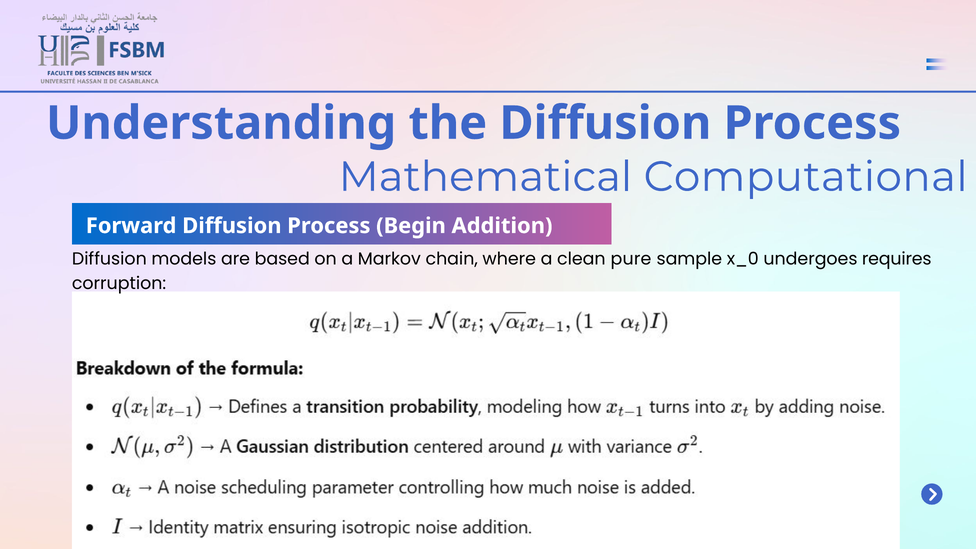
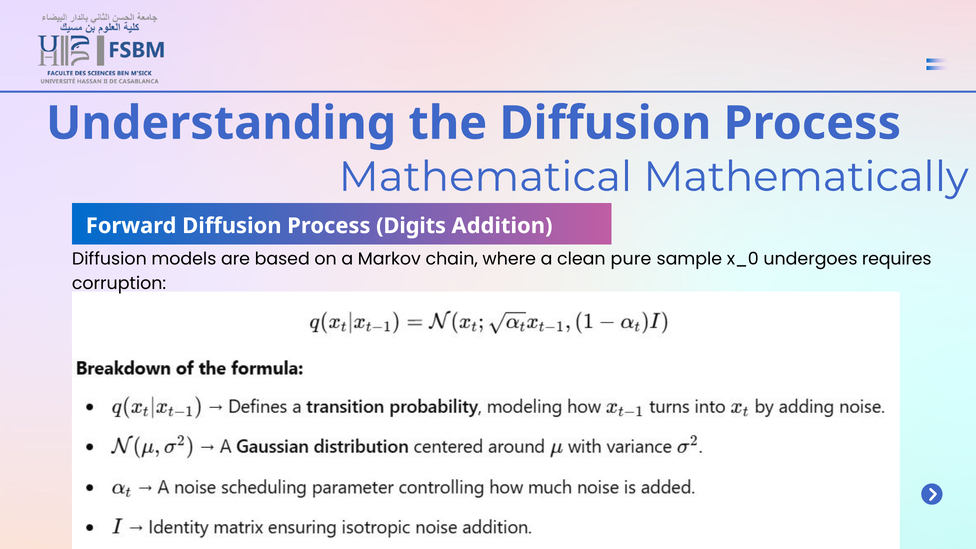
Computational: Computational -> Mathematically
Begin: Begin -> Digits
